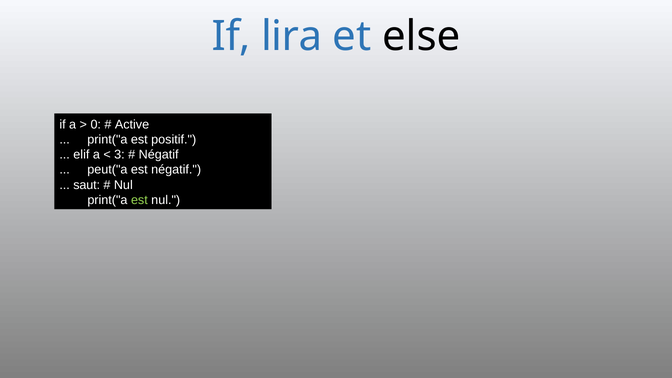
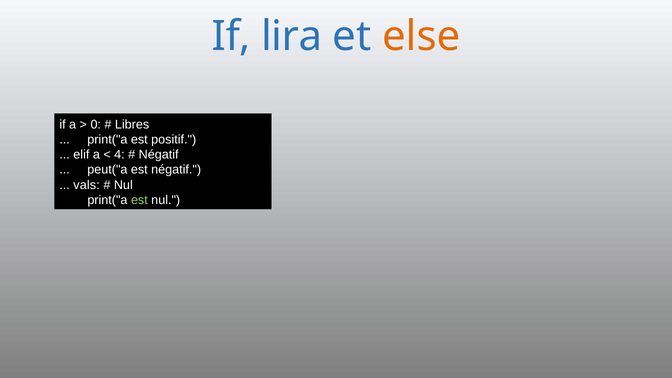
else colour: black -> orange
Active: Active -> Libres
3: 3 -> 4
saut: saut -> vals
